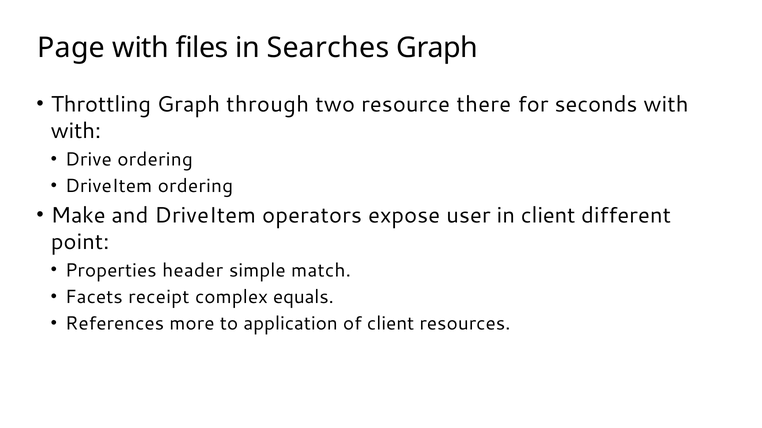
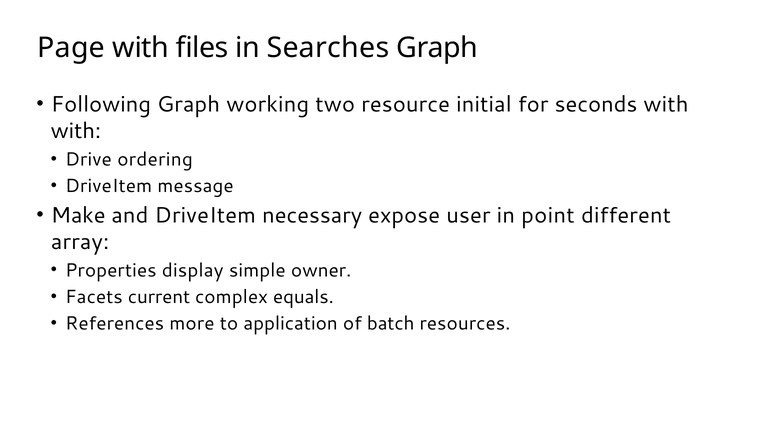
Throttling: Throttling -> Following
through: through -> working
there: there -> initial
DriveItem ordering: ordering -> message
operators: operators -> necessary
in client: client -> point
point: point -> array
header: header -> display
match: match -> owner
receipt: receipt -> current
of client: client -> batch
